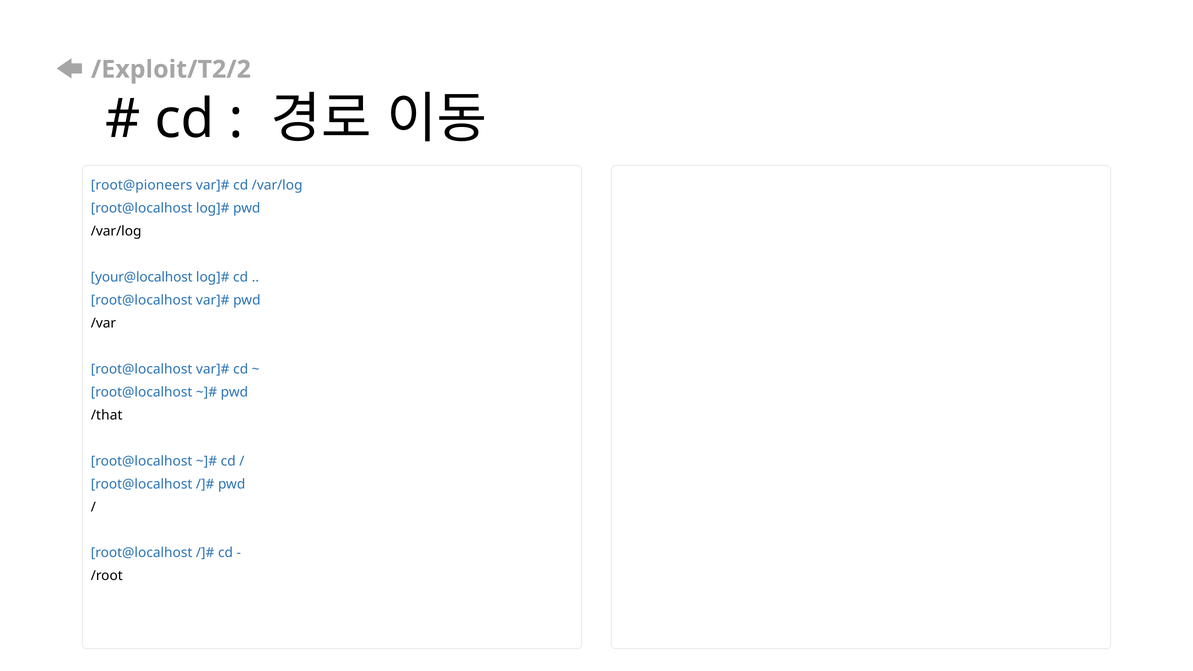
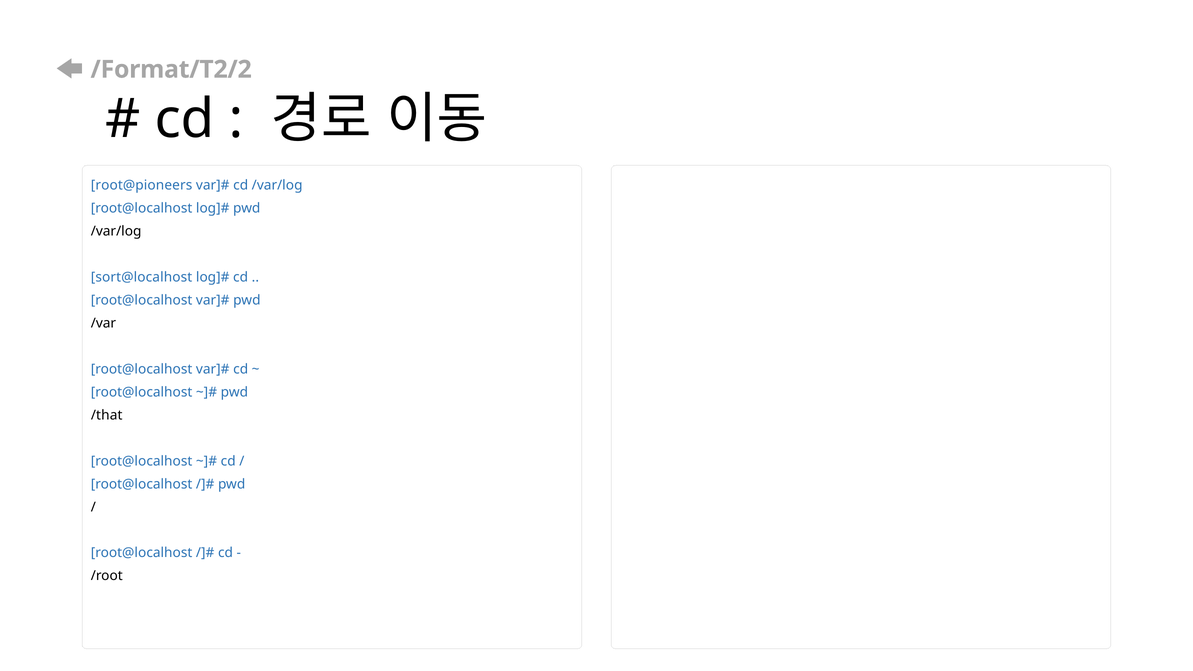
/Exploit/T2/2: /Exploit/T2/2 -> /Format/T2/2
your@localhost: your@localhost -> sort@localhost
